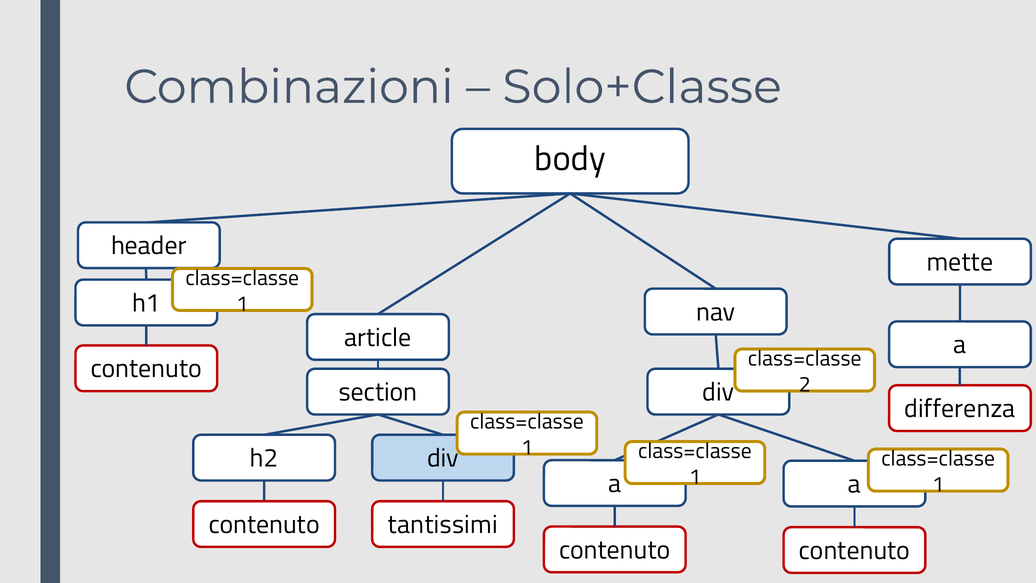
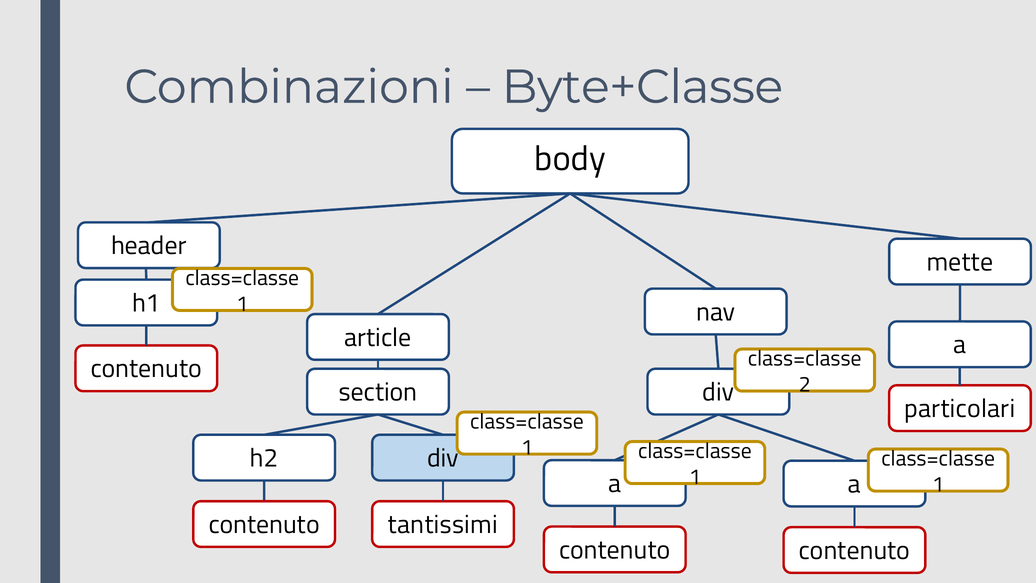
Solo+Classe: Solo+Classe -> Byte+Classe
differenza: differenza -> particolari
